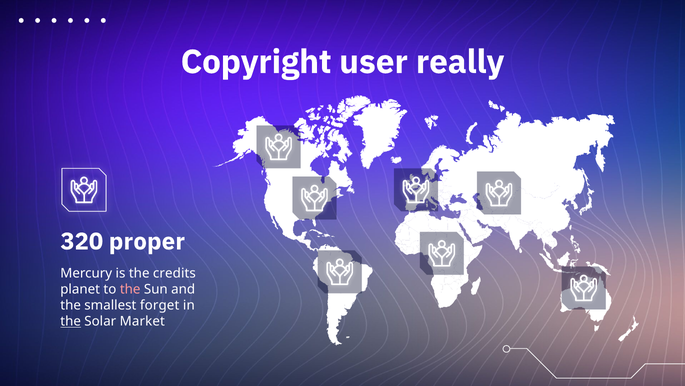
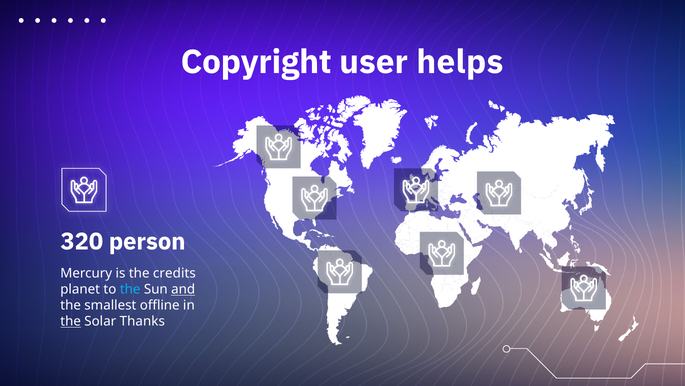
really: really -> helps
proper: proper -> person
the at (130, 289) colour: pink -> light blue
and underline: none -> present
forget: forget -> offline
Market: Market -> Thanks
